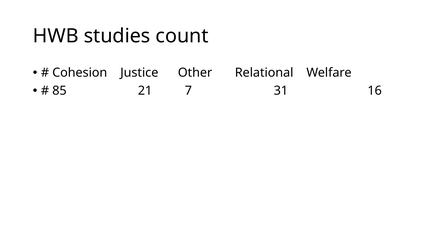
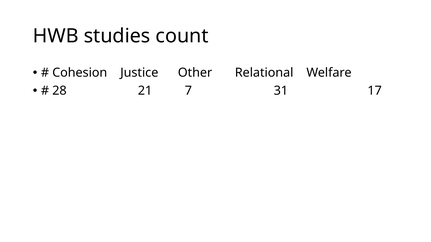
85: 85 -> 28
16: 16 -> 17
